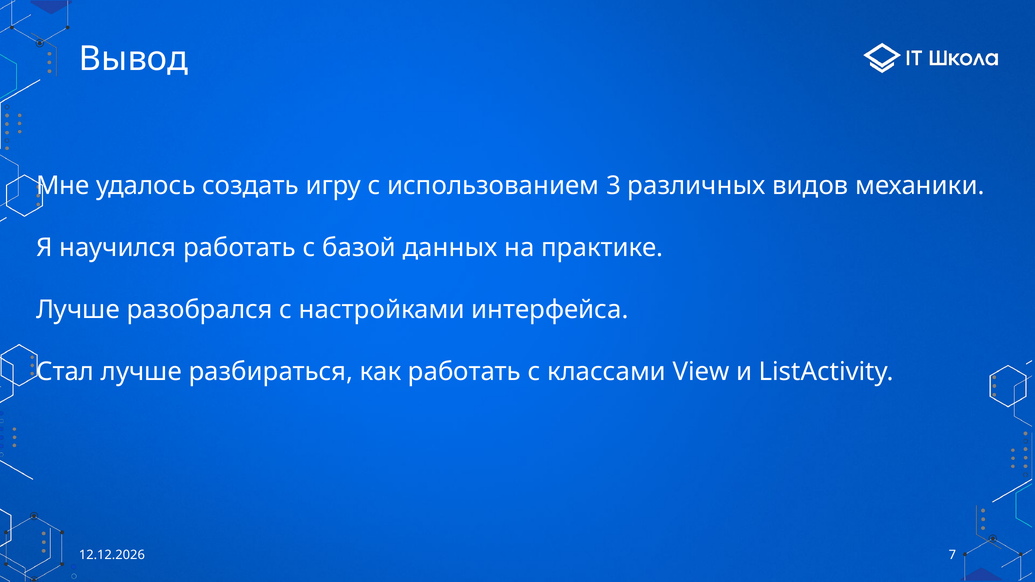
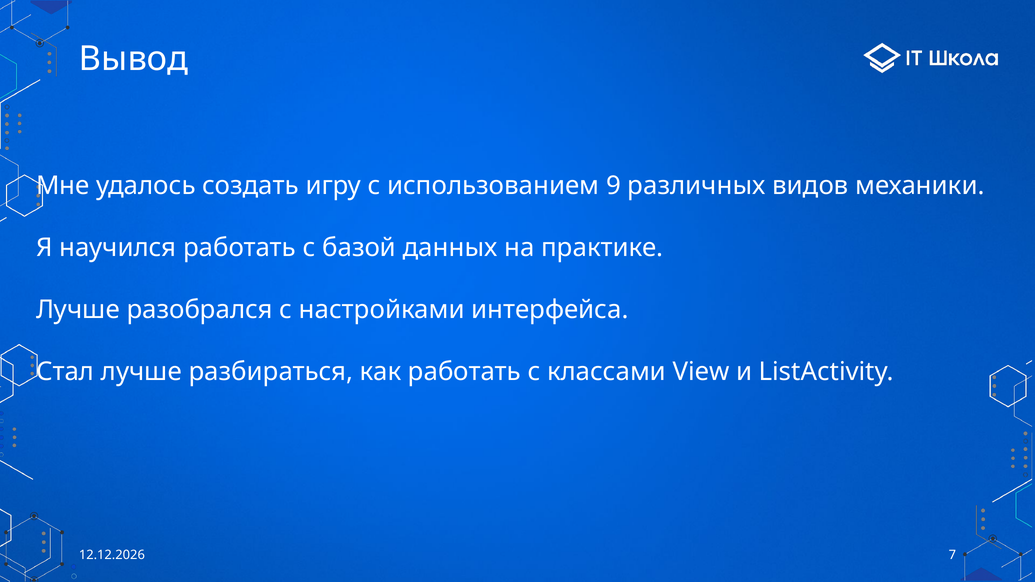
3: 3 -> 9
